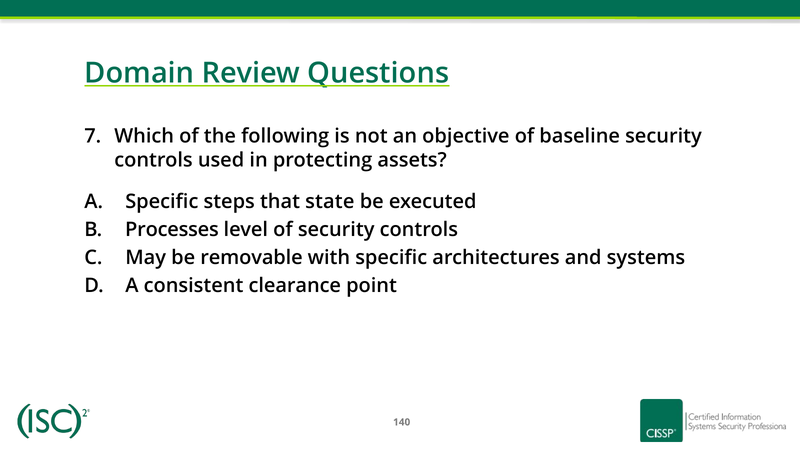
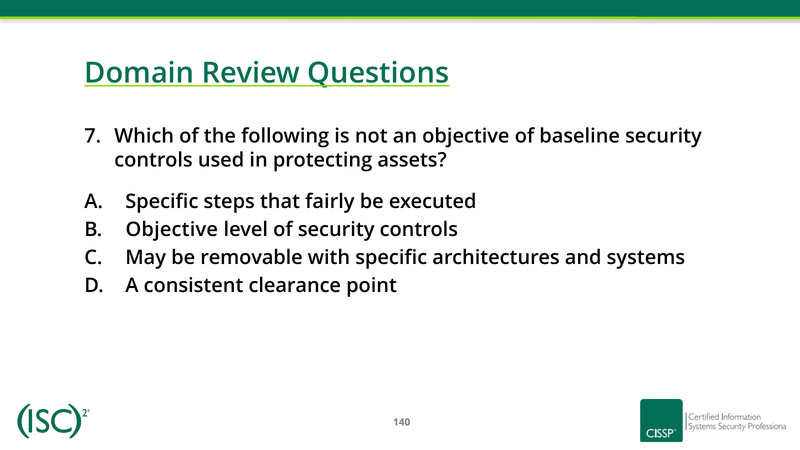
state: state -> fairly
Processes at (172, 230): Processes -> Objective
